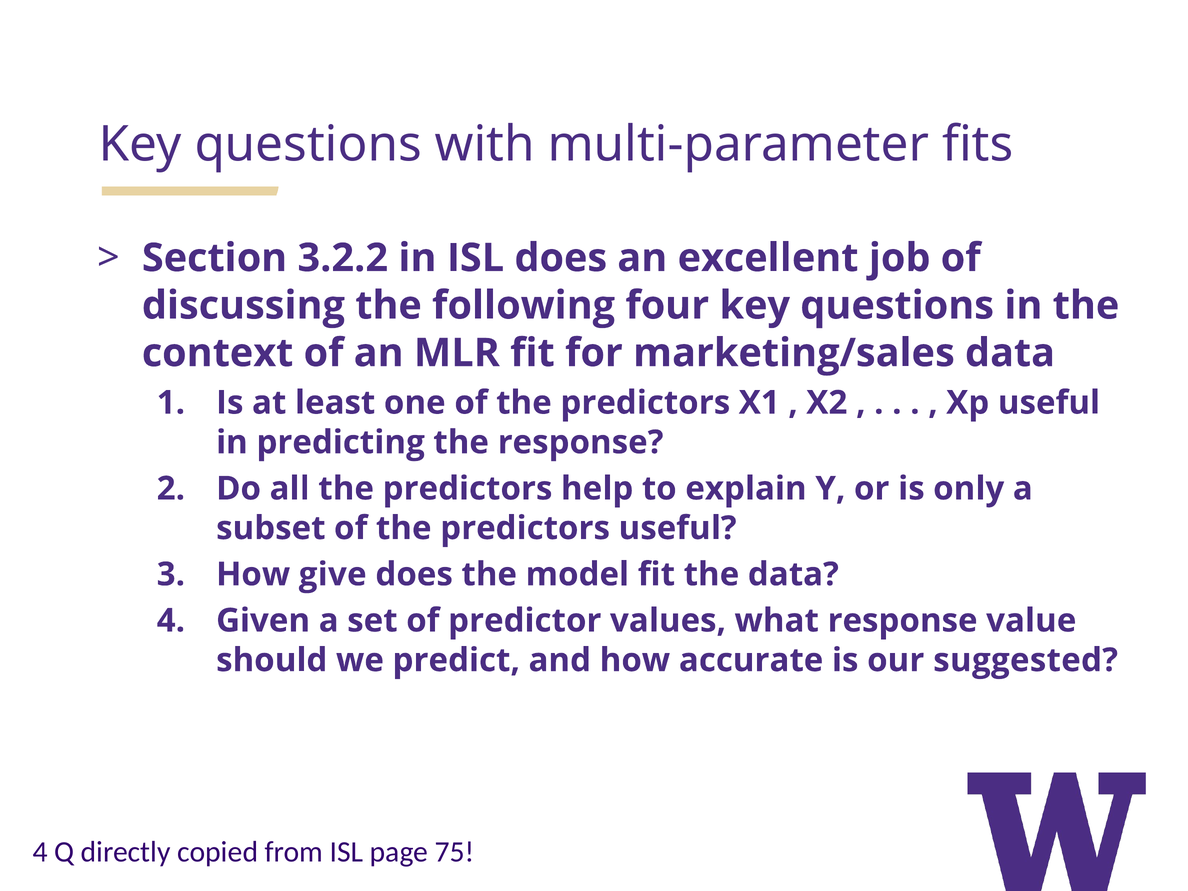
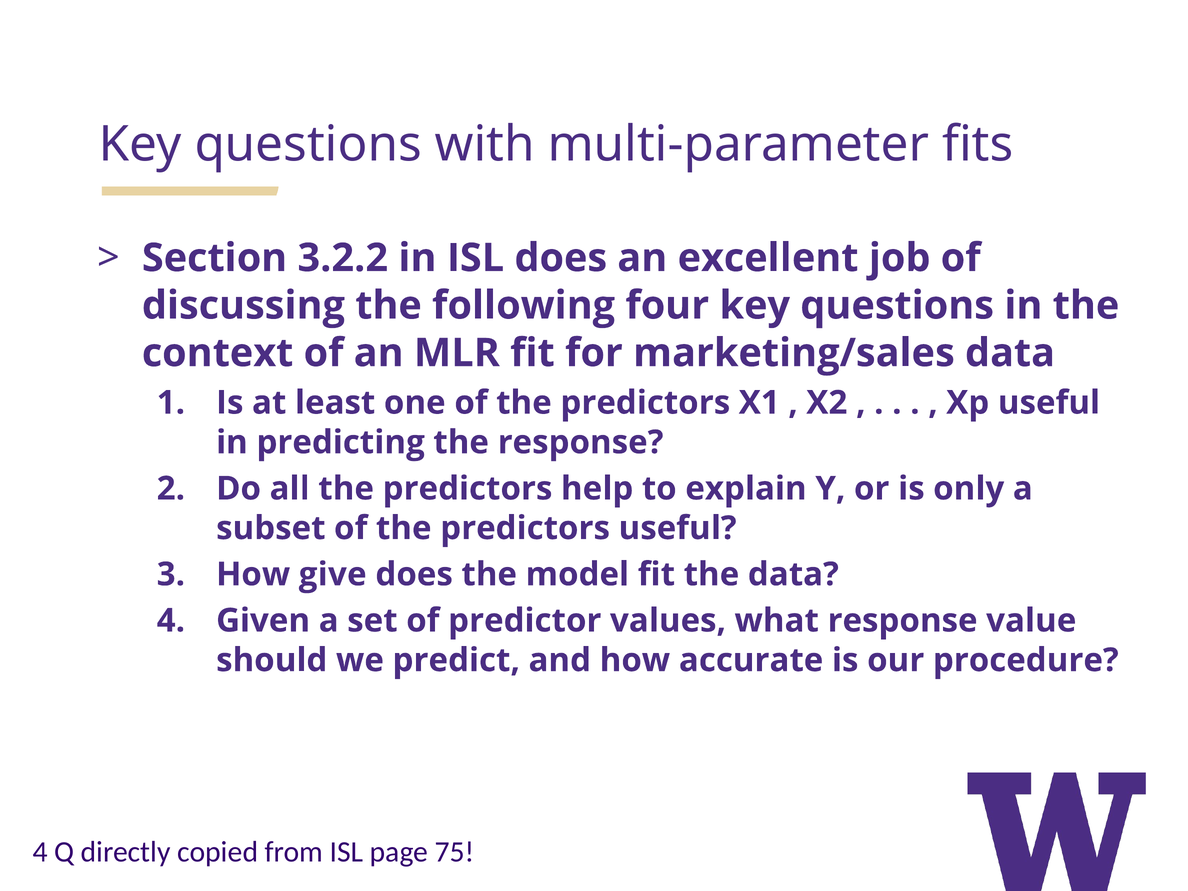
suggested: suggested -> procedure
